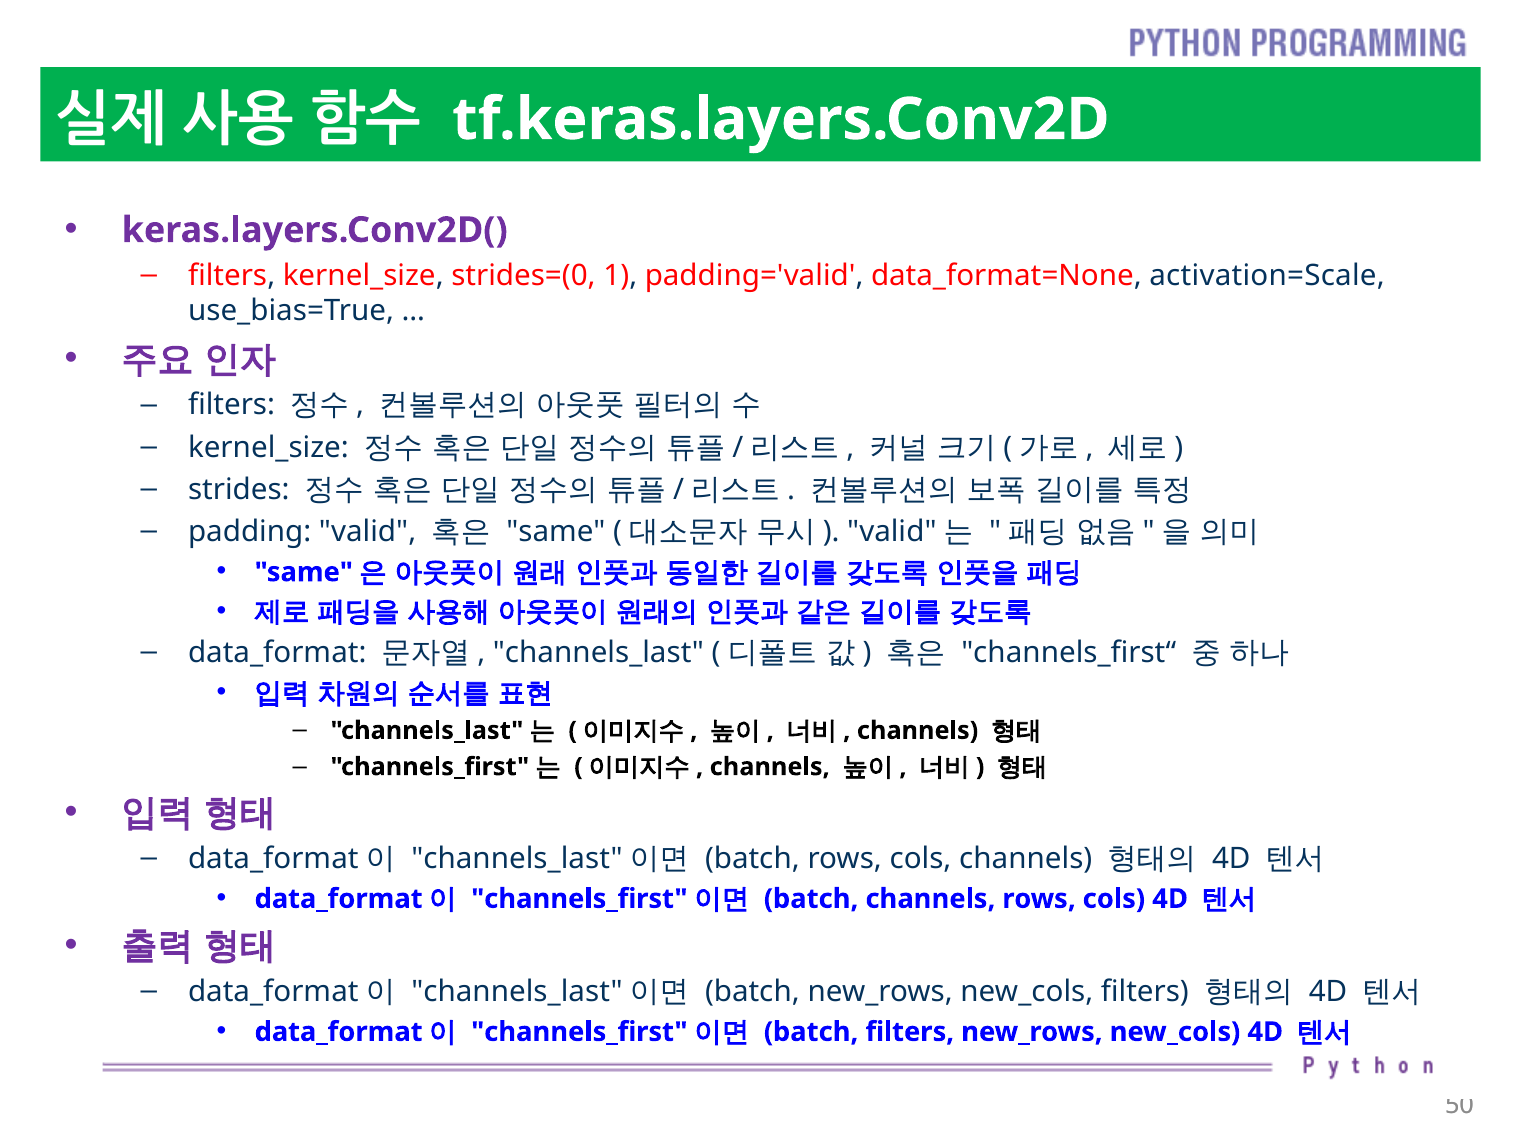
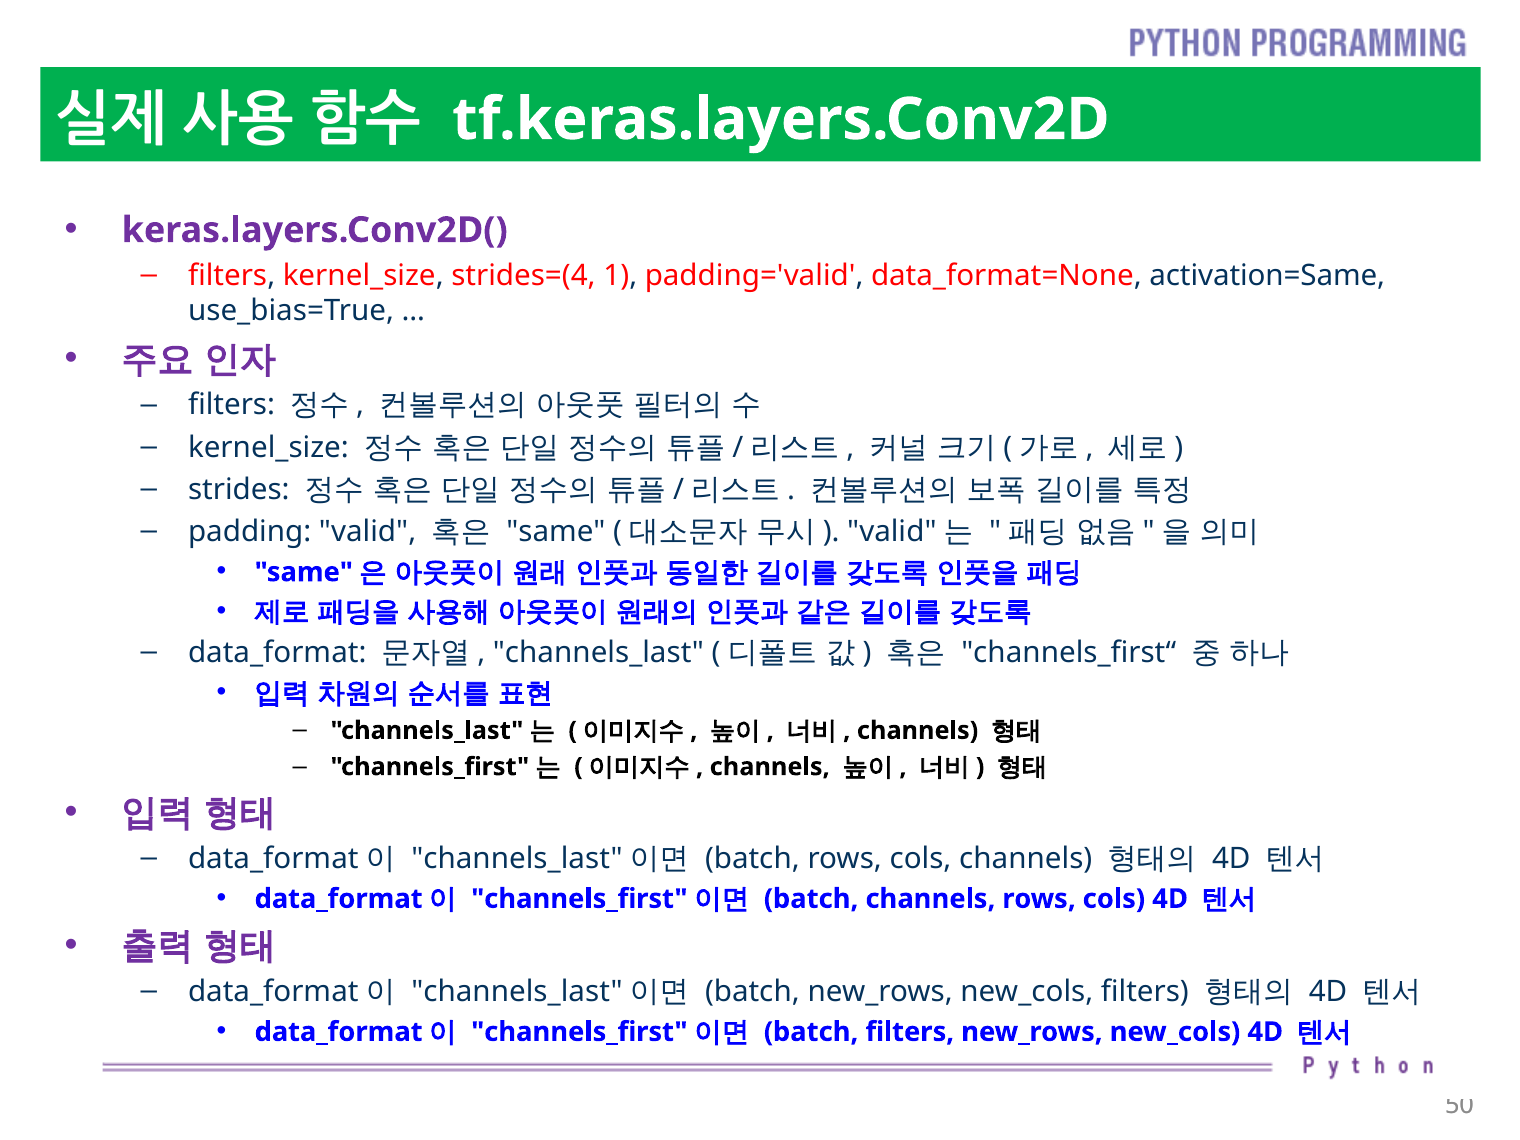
strides=(0: strides=(0 -> strides=(4
activation=Scale: activation=Scale -> activation=Same
